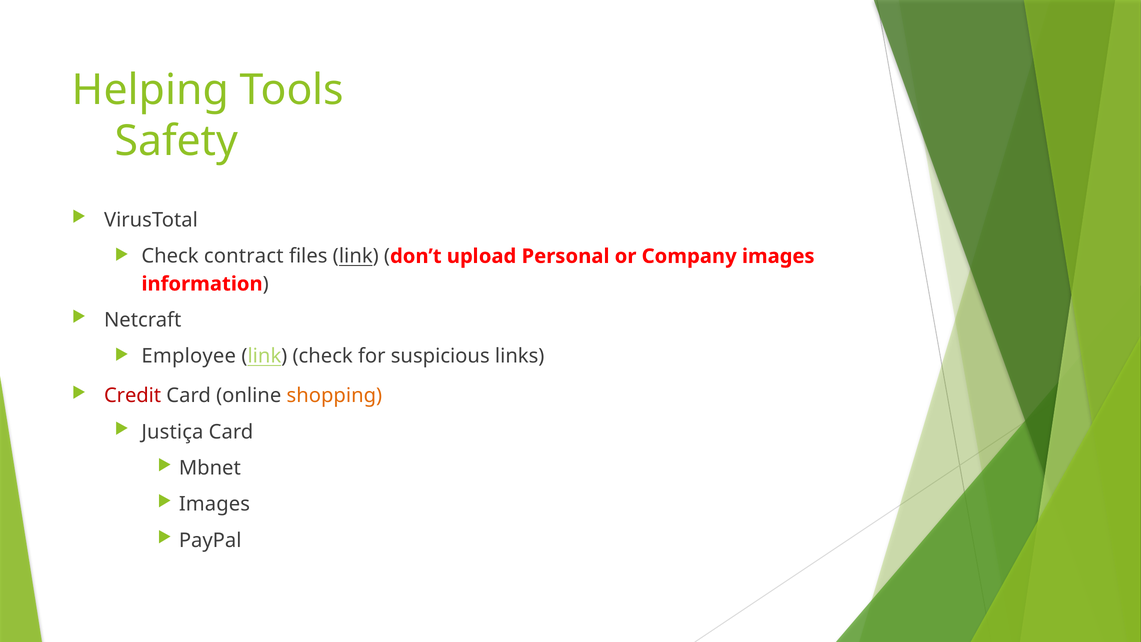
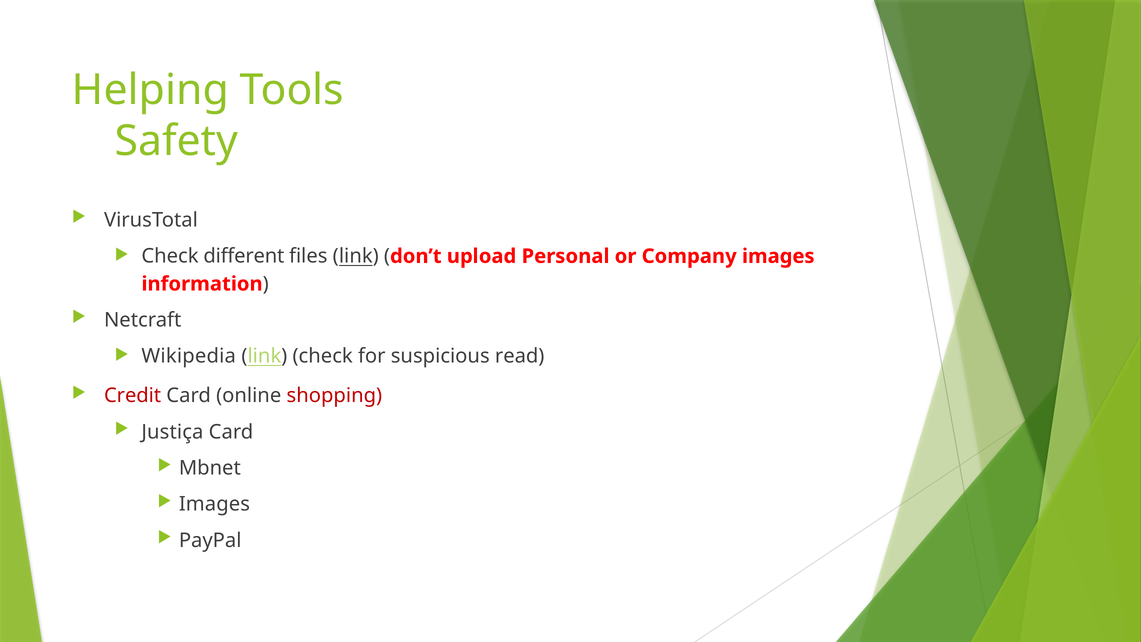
contract: contract -> different
Employee: Employee -> Wikipedia
links: links -> read
shopping colour: orange -> red
